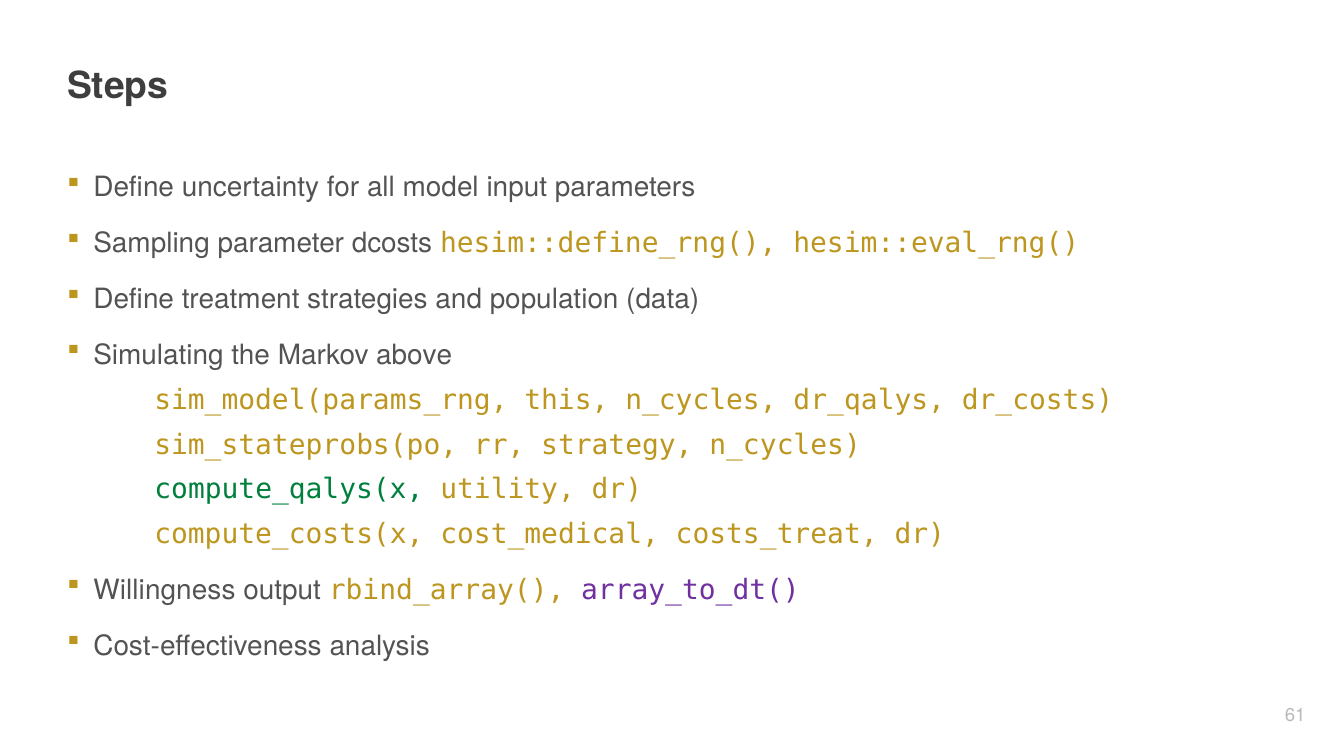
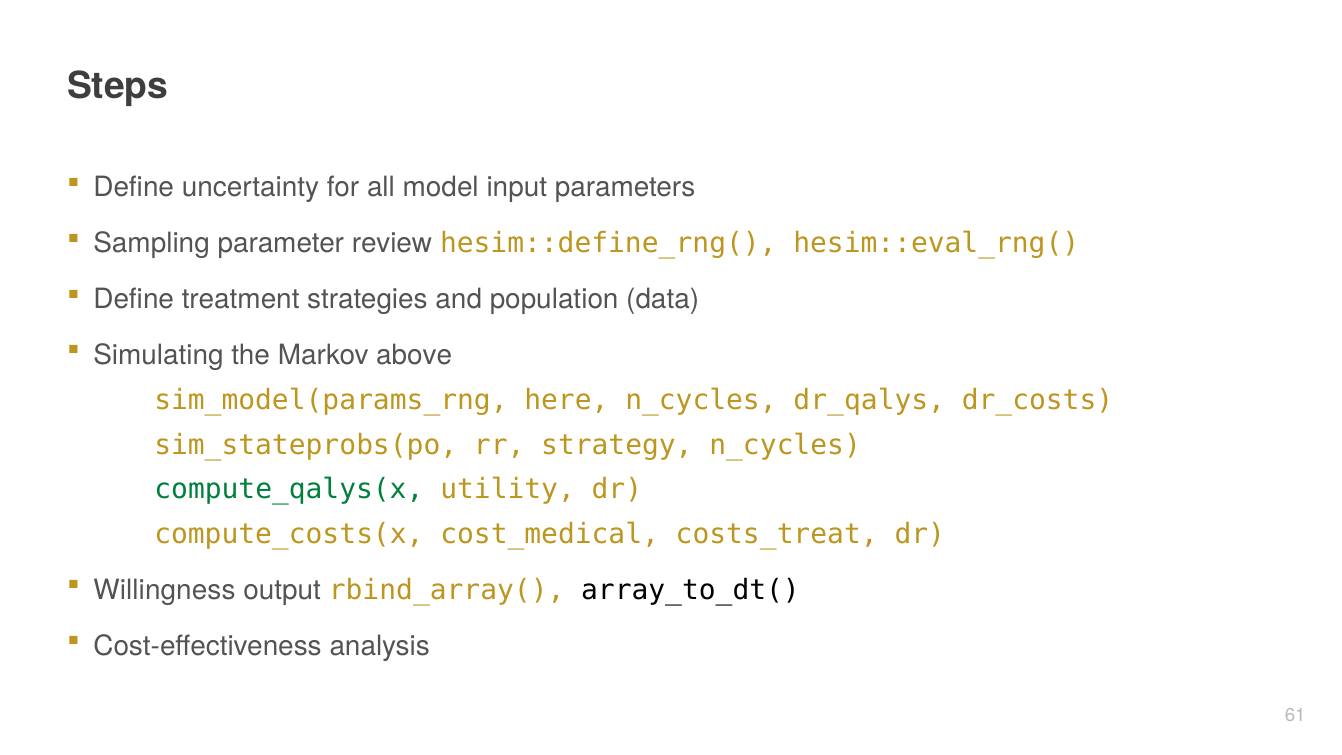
dcosts: dcosts -> review
this: this -> here
array_to_dt( colour: purple -> black
